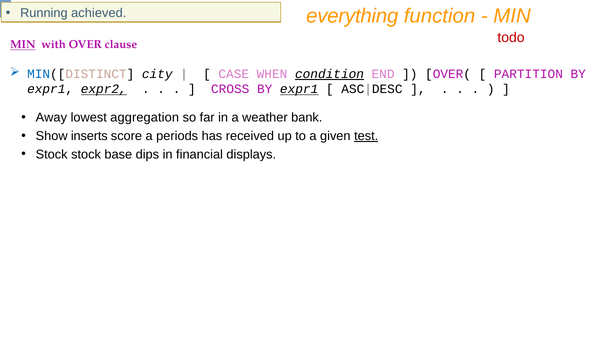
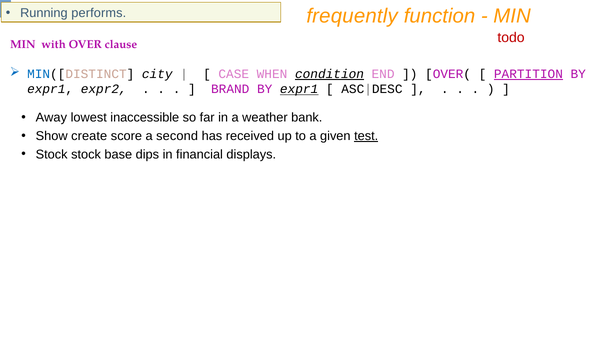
achieved: achieved -> performs
everything: everything -> frequently
MIN at (23, 45) underline: present -> none
PARTITION underline: none -> present
expr2 underline: present -> none
CROSS: CROSS -> BRAND
aggregation: aggregation -> inaccessible
inserts: inserts -> create
periods: periods -> second
